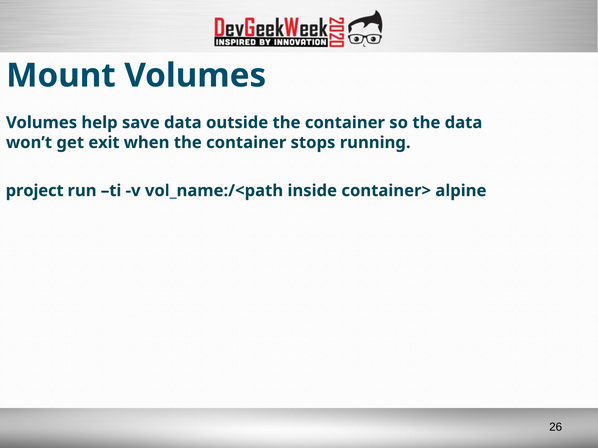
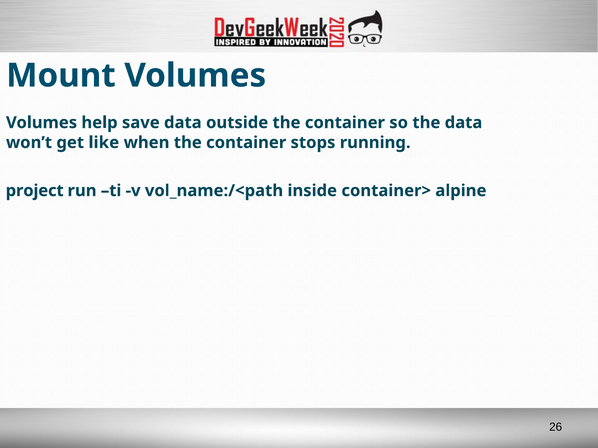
exit: exit -> like
